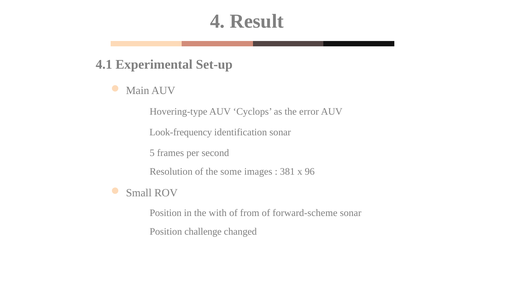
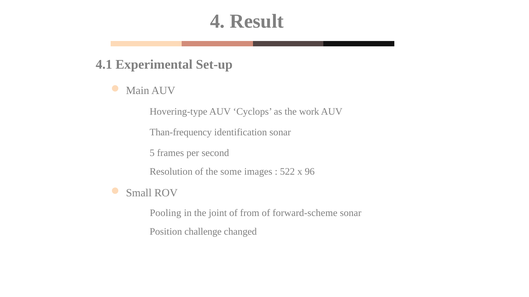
error: error -> work
Look-frequency: Look-frequency -> Than-frequency
381: 381 -> 522
Position at (166, 213): Position -> Pooling
with: with -> joint
